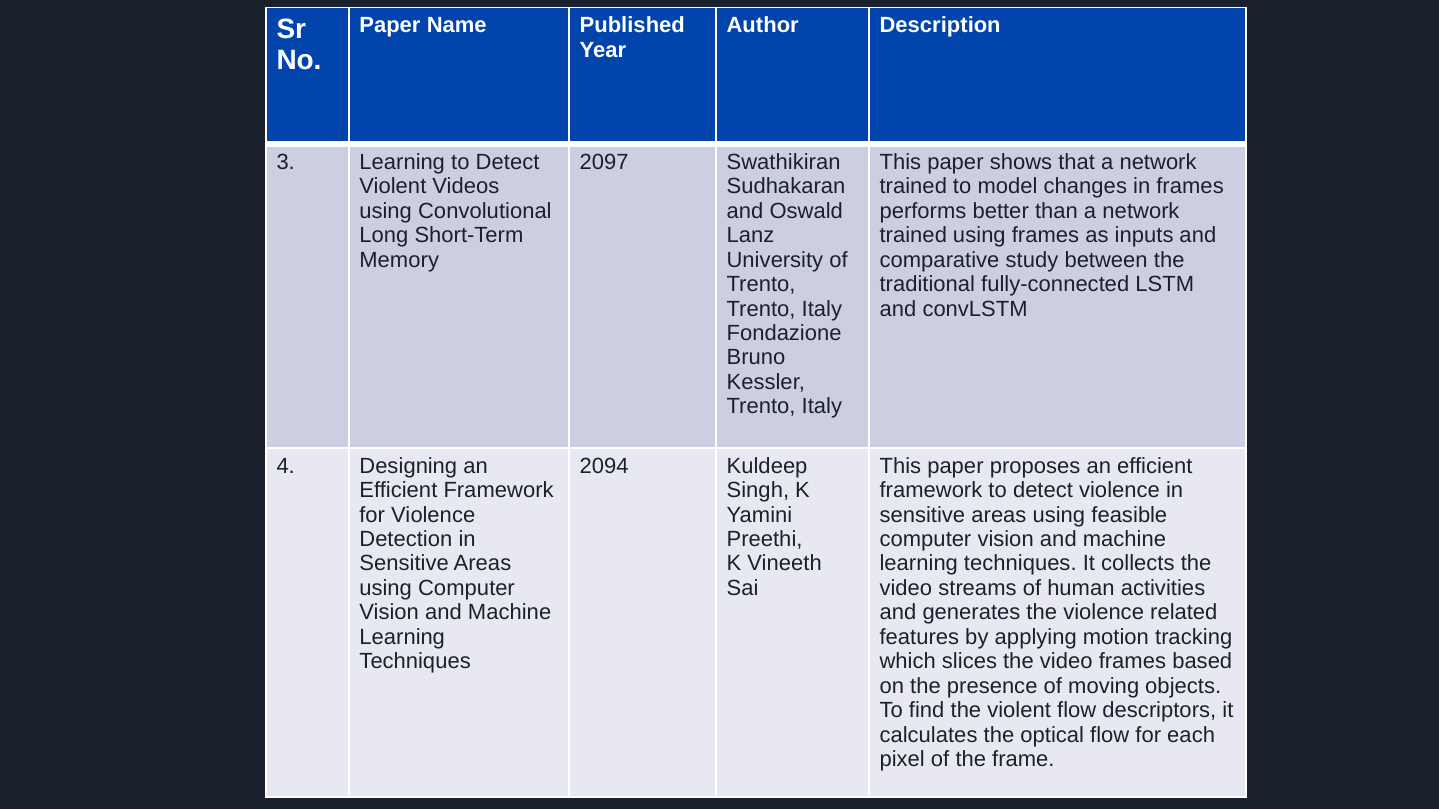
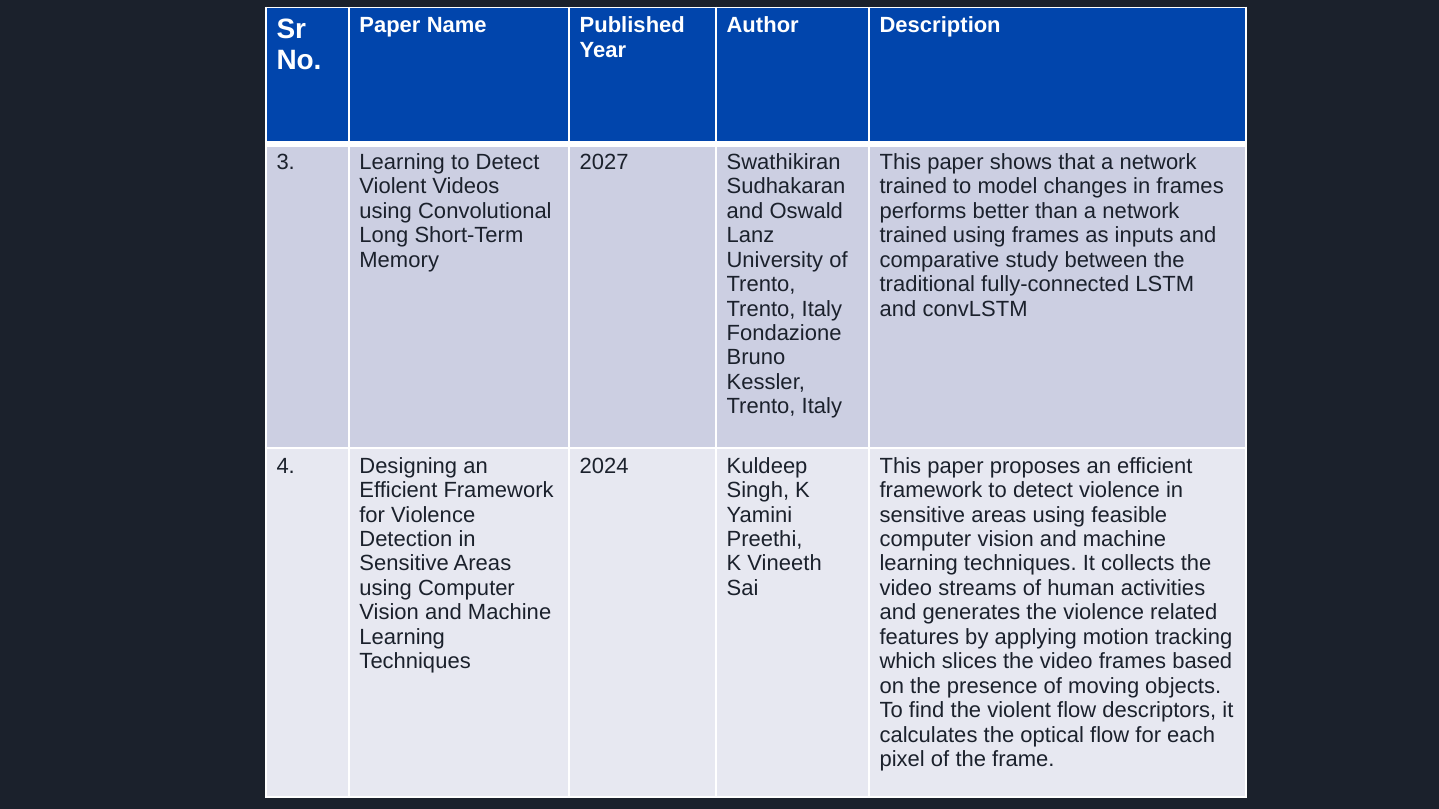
2097: 2097 -> 2027
2094: 2094 -> 2024
